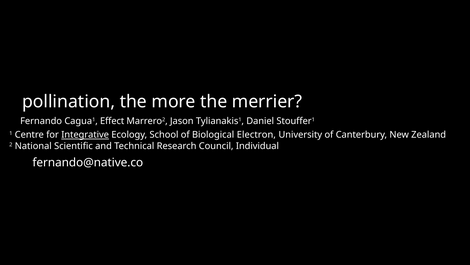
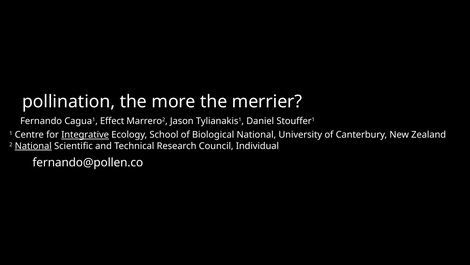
Biological Electron: Electron -> National
National at (33, 146) underline: none -> present
fernando@native.co: fernando@native.co -> fernando@pollen.co
